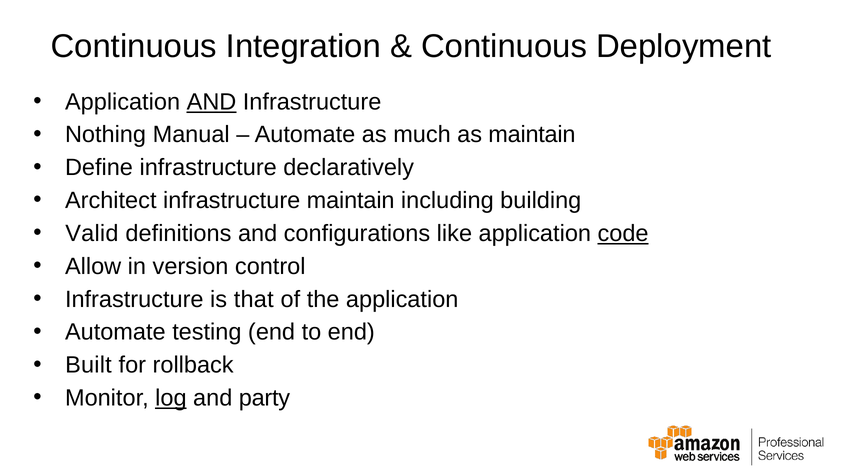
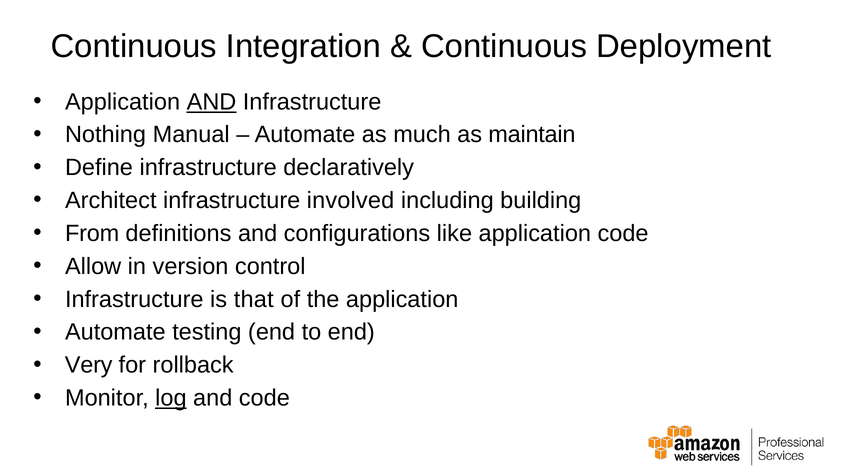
infrastructure maintain: maintain -> involved
Valid: Valid -> From
code at (623, 233) underline: present -> none
Built: Built -> Very
and party: party -> code
